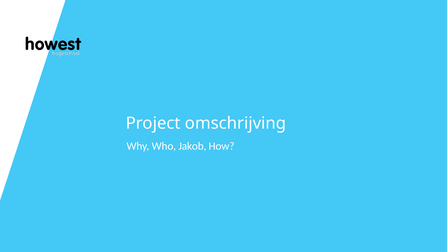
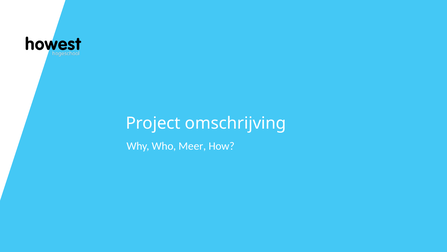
Jakob: Jakob -> Meer
